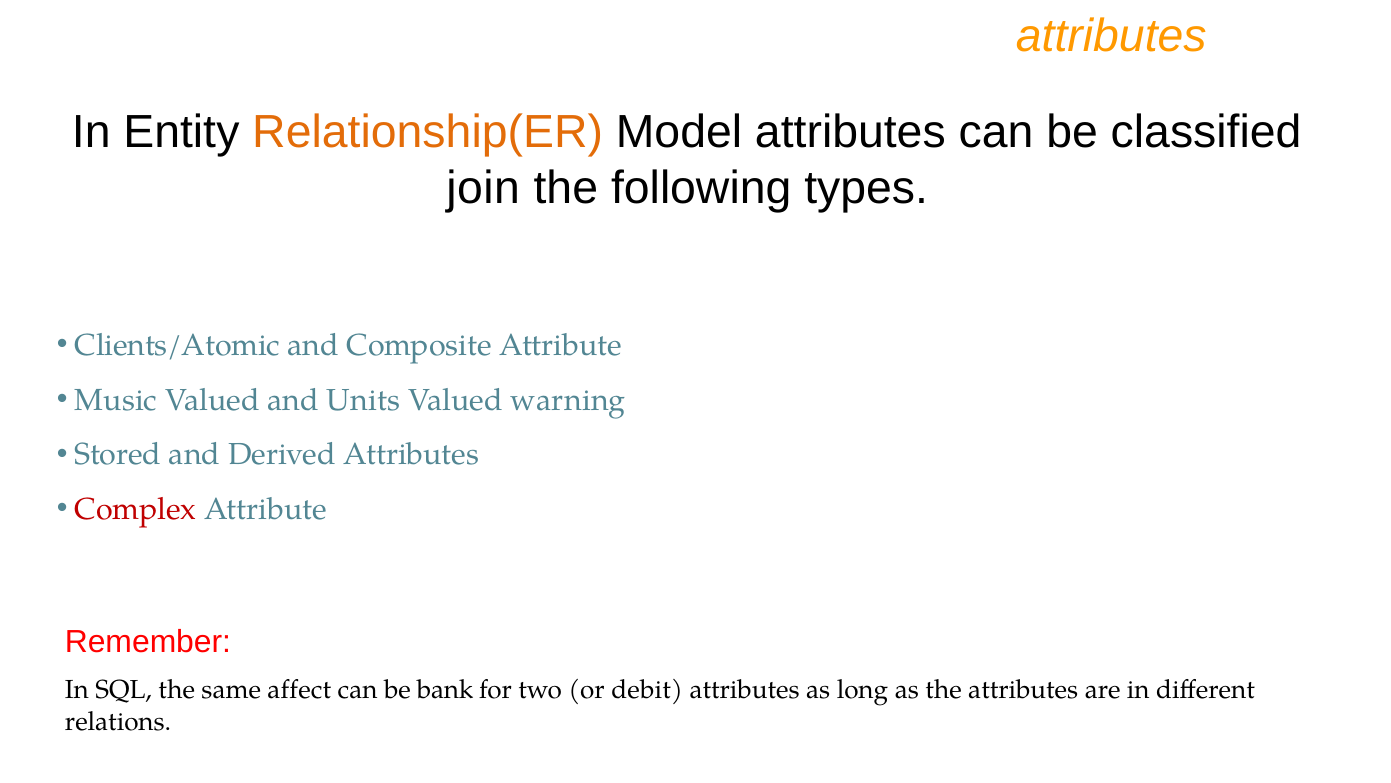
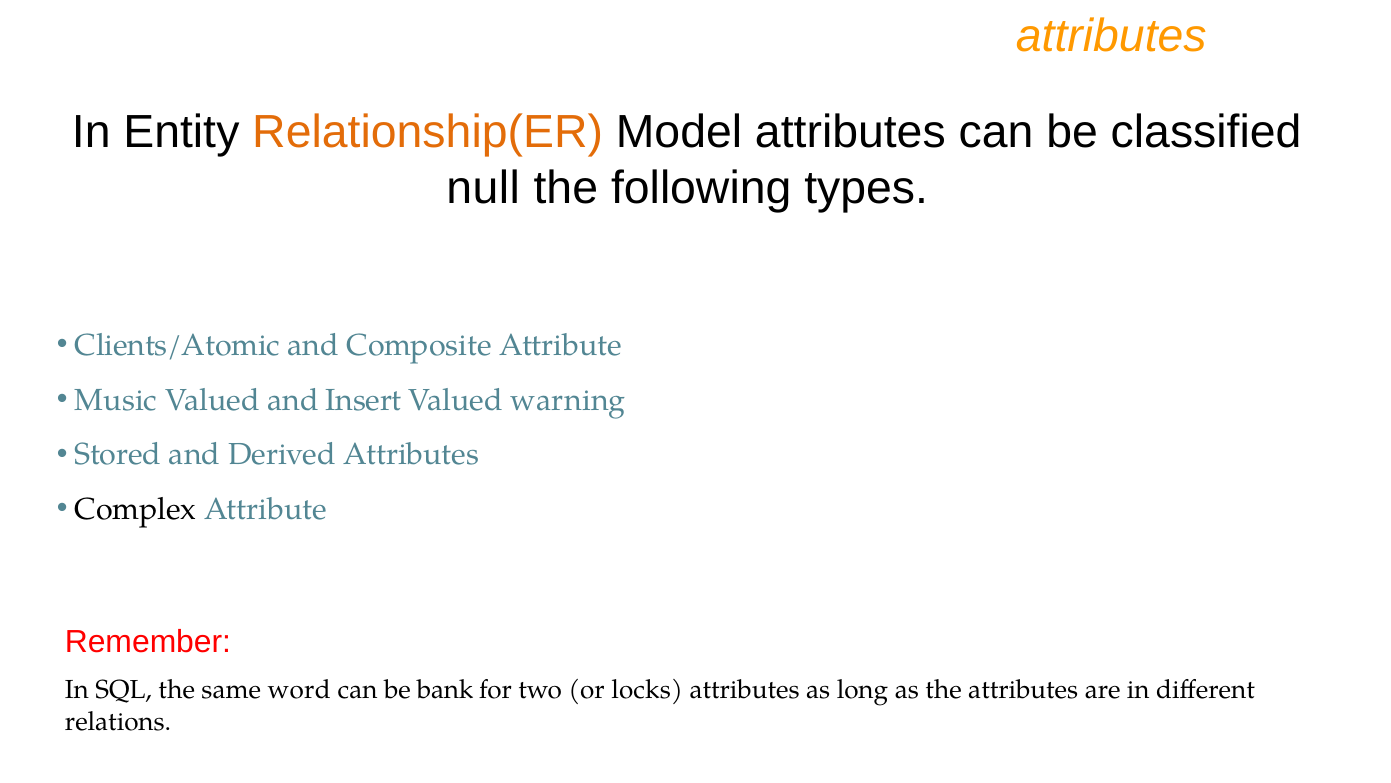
join: join -> null
Units: Units -> Insert
Complex colour: red -> black
affect: affect -> word
debit: debit -> locks
